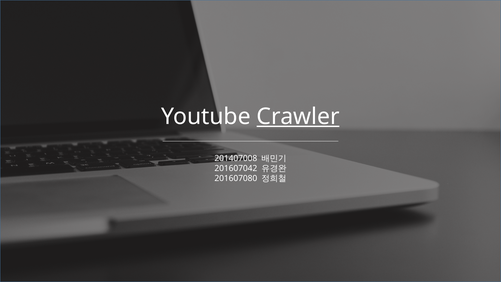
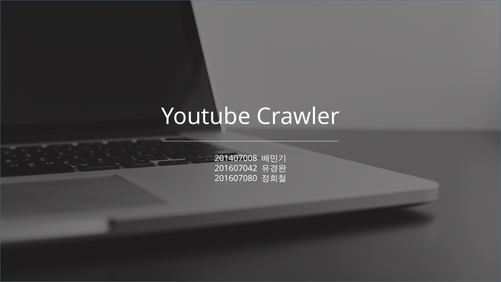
Crawler underline: present -> none
